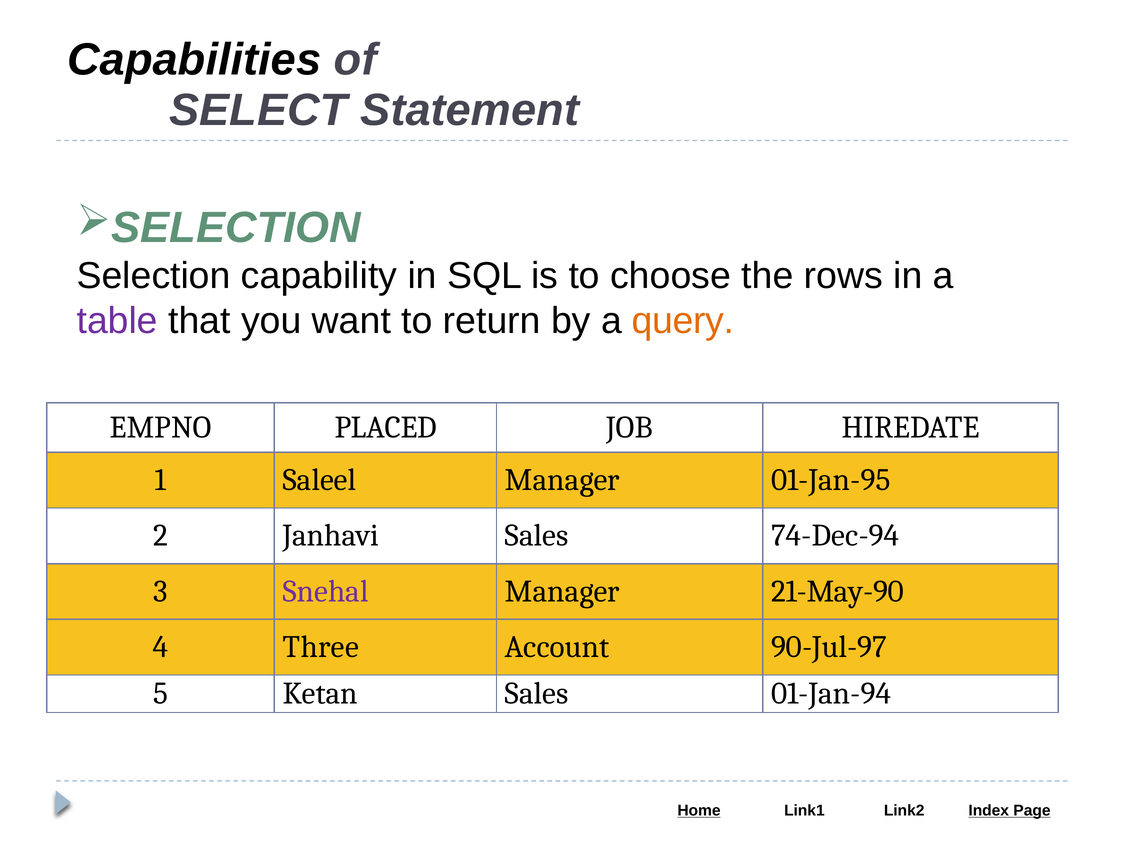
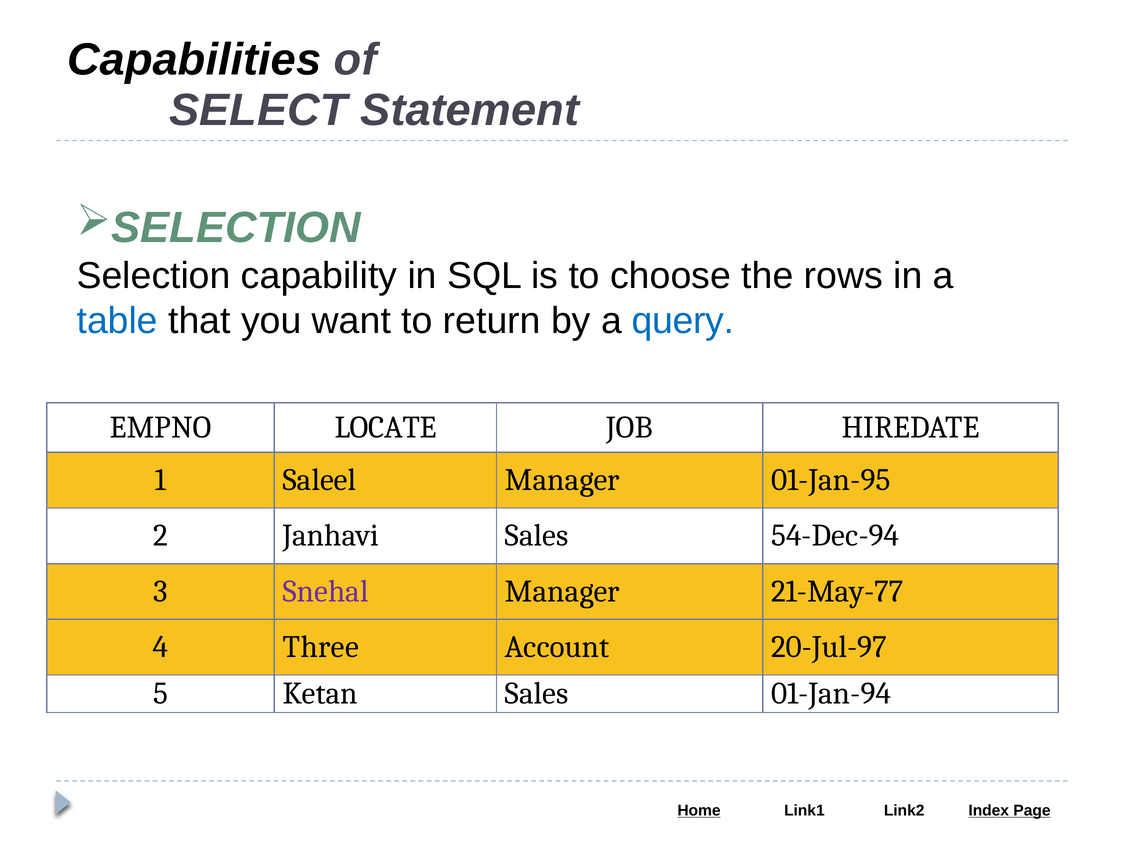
table colour: purple -> blue
query colour: orange -> blue
PLACED: PLACED -> LOCATE
74-Dec-94: 74-Dec-94 -> 54-Dec-94
21-May-90: 21-May-90 -> 21-May-77
90-Jul-97: 90-Jul-97 -> 20-Jul-97
